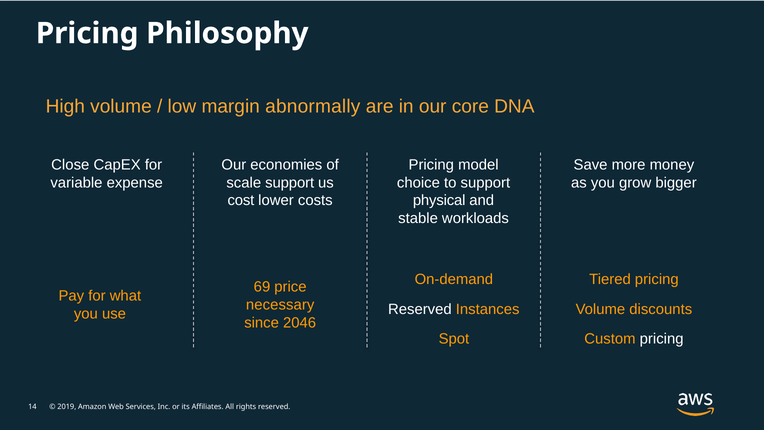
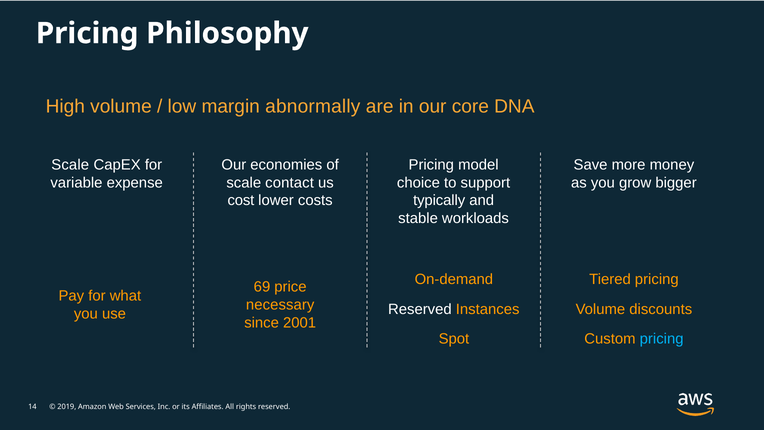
Close at (70, 165): Close -> Scale
scale support: support -> contact
physical: physical -> typically
2046: 2046 -> 2001
pricing at (662, 339) colour: white -> light blue
